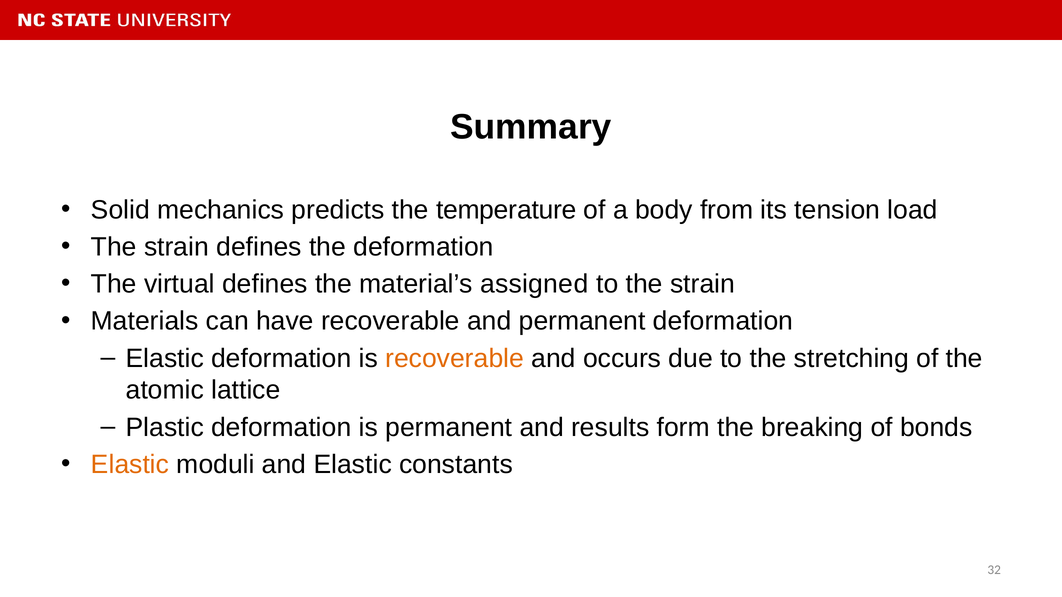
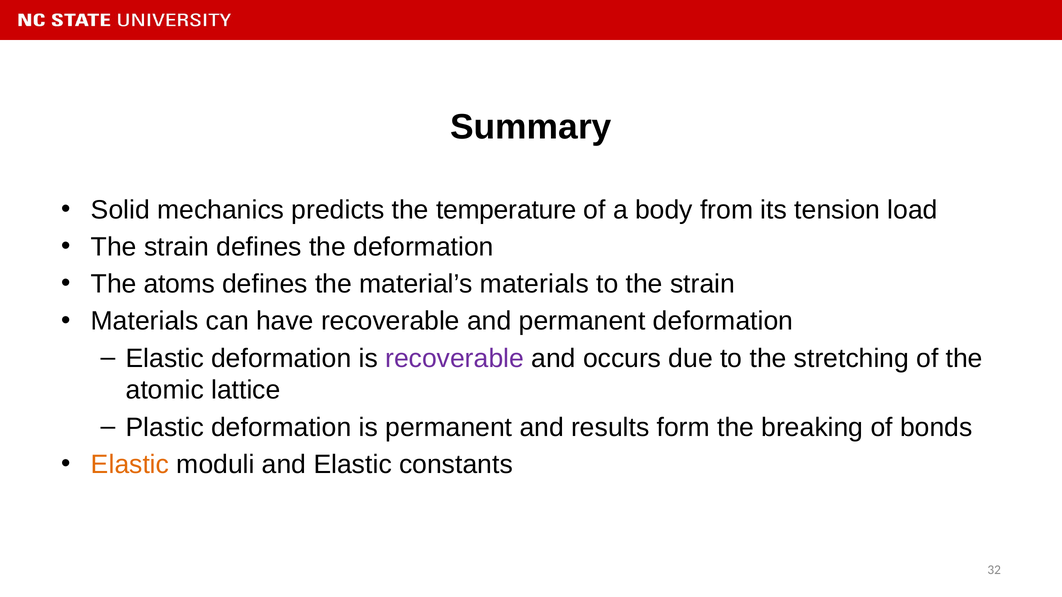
virtual: virtual -> atoms
material’s assigned: assigned -> materials
recoverable at (455, 359) colour: orange -> purple
